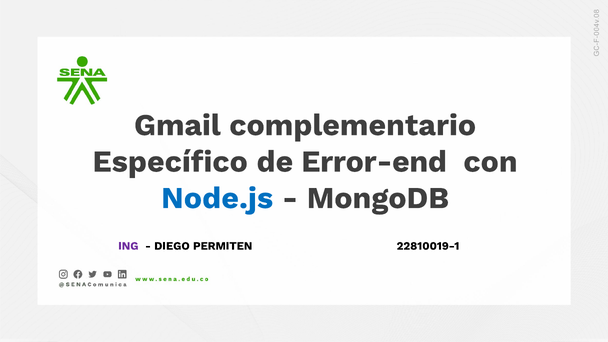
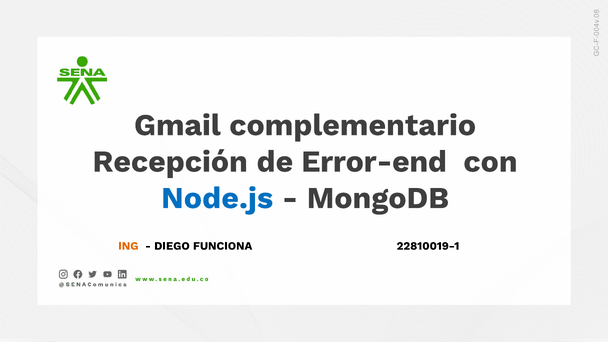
Específico: Específico -> Recepción
ING colour: purple -> orange
PERMITEN: PERMITEN -> FUNCIONA
